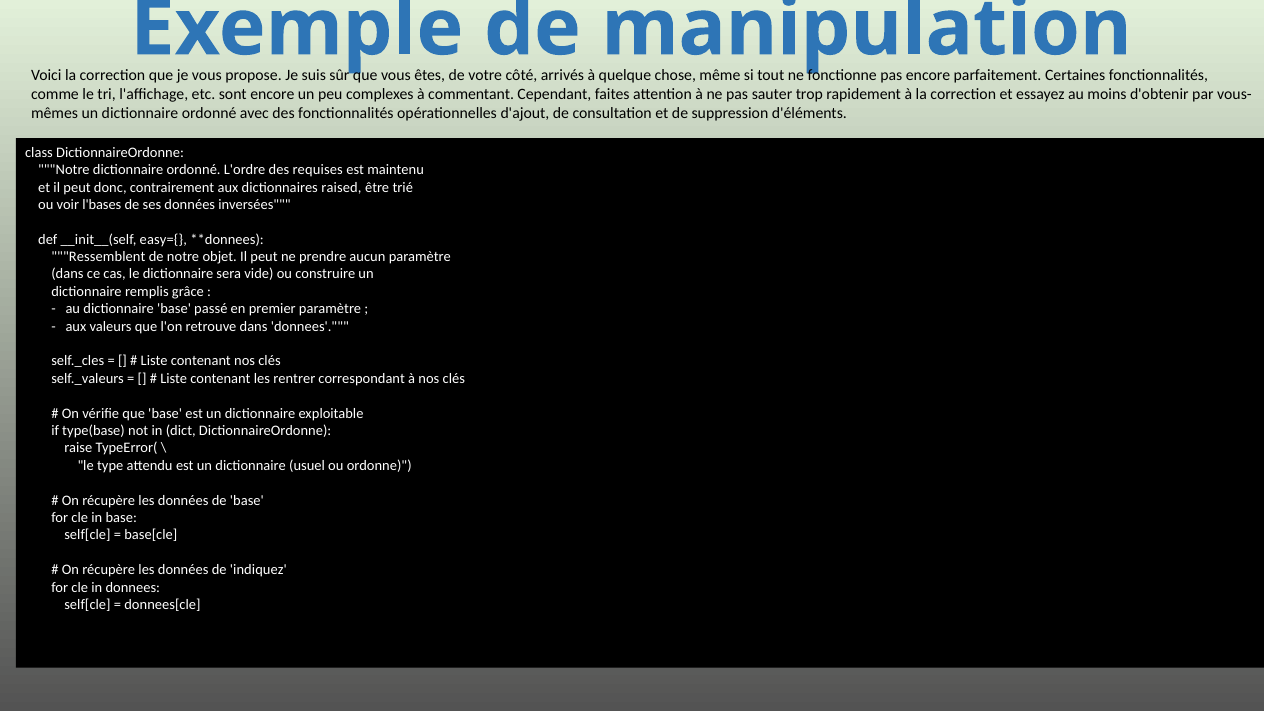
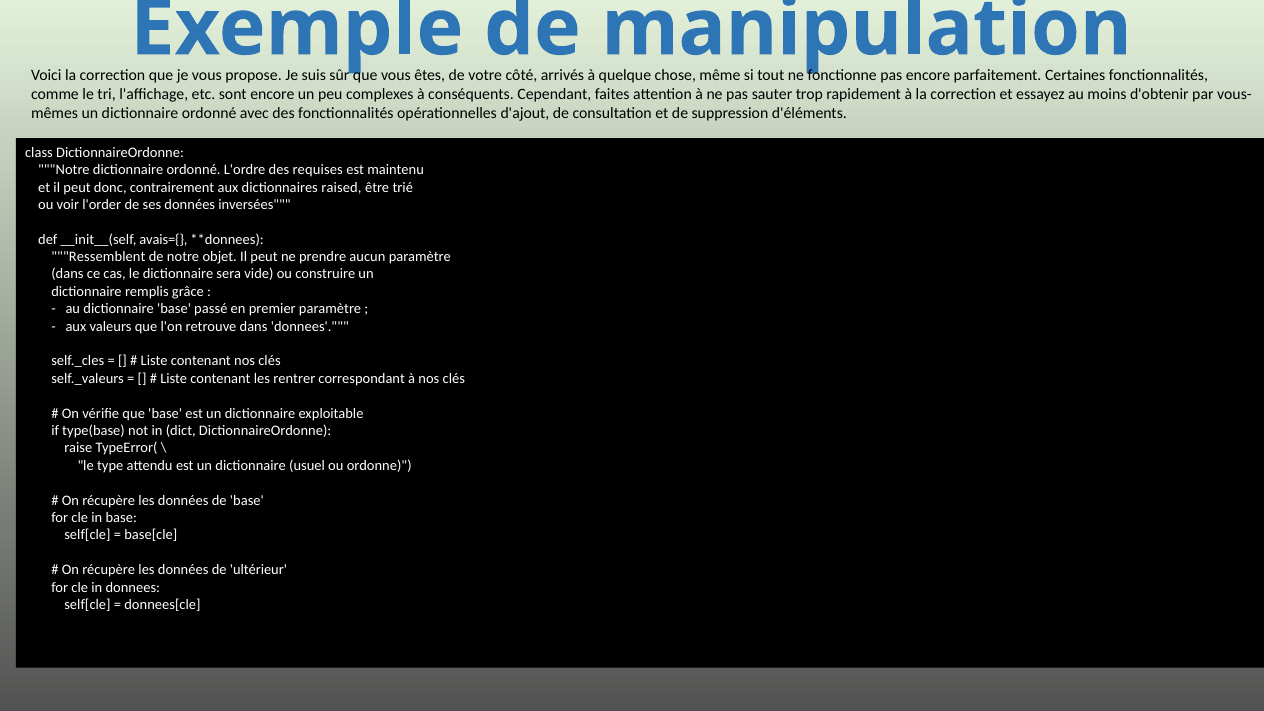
commentant: commentant -> conséquents
l'bases: l'bases -> l'order
easy={: easy={ -> avais={
indiquez: indiquez -> ultérieur
